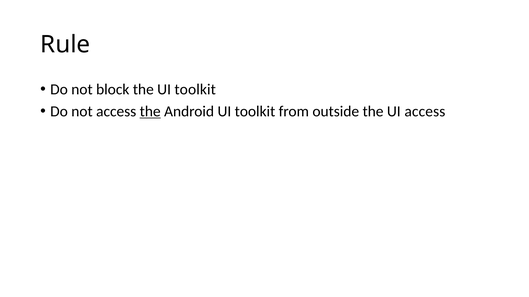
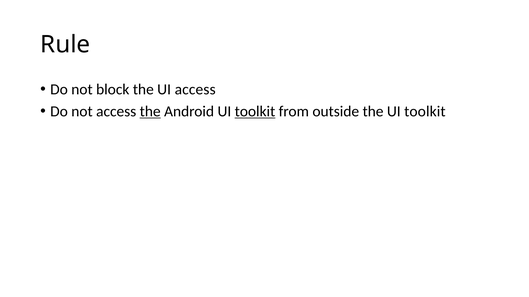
the UI toolkit: toolkit -> access
toolkit at (255, 112) underline: none -> present
the UI access: access -> toolkit
